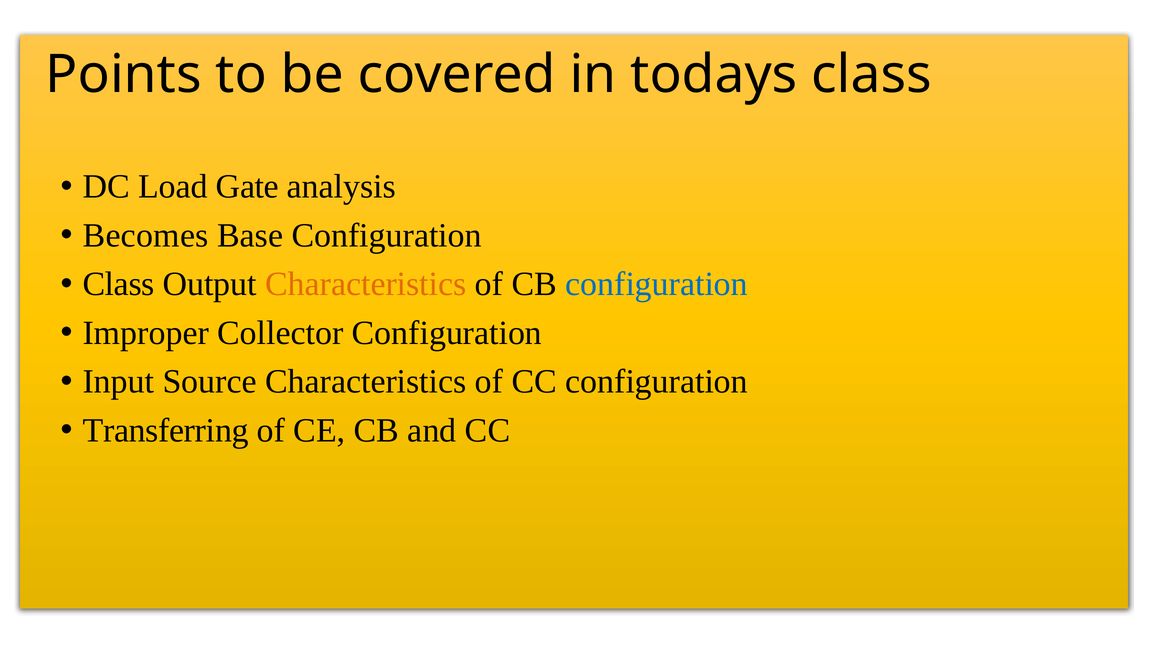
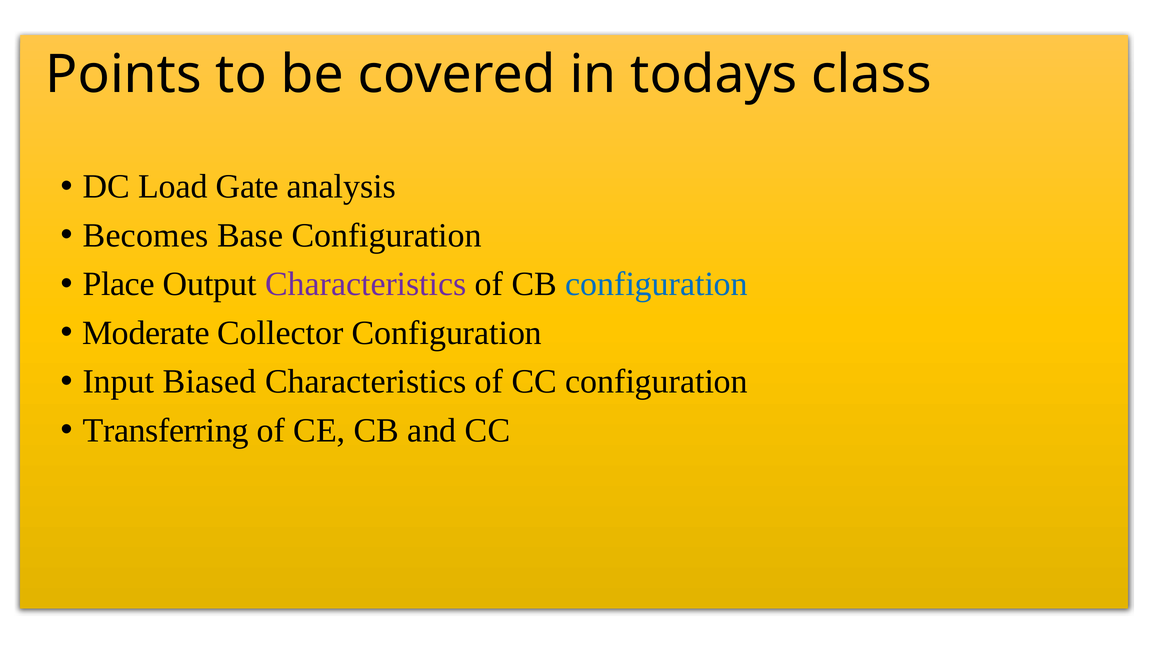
Class at (119, 284): Class -> Place
Characteristics at (366, 284) colour: orange -> purple
Improper: Improper -> Moderate
Source: Source -> Biased
